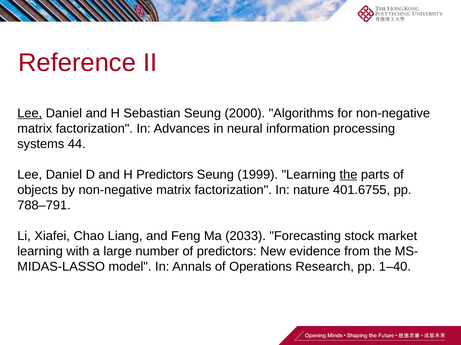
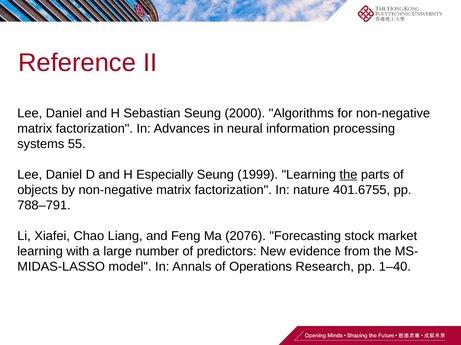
Lee at (30, 113) underline: present -> none
44: 44 -> 55
H Predictors: Predictors -> Especially
2033: 2033 -> 2076
